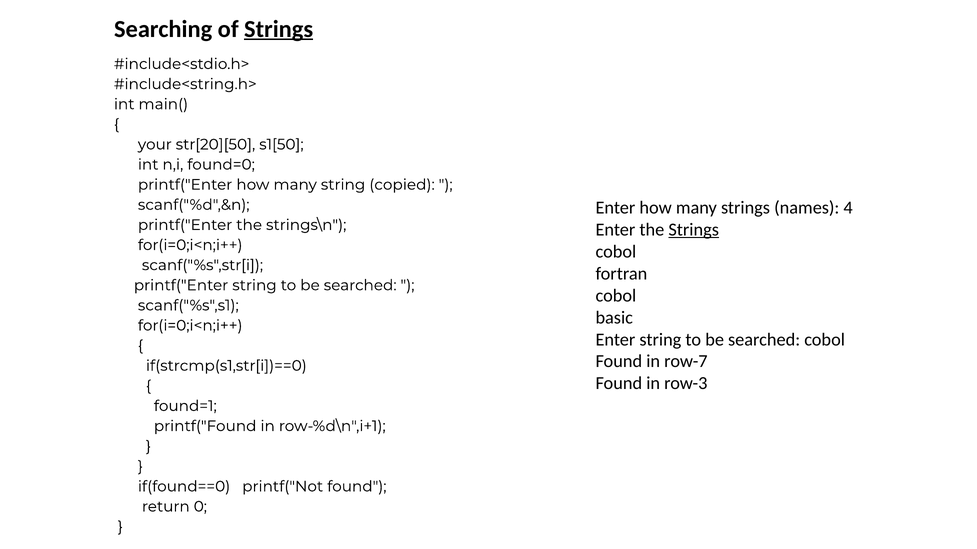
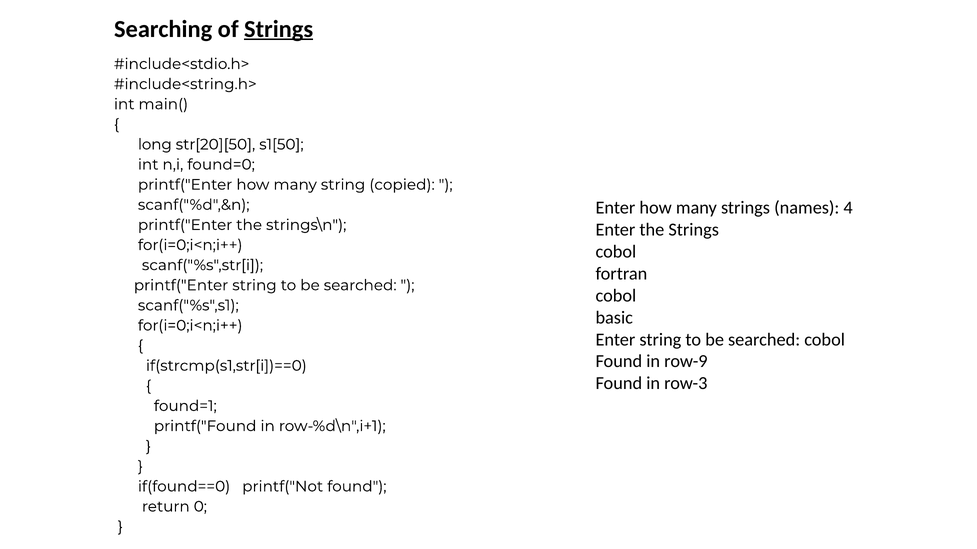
your: your -> long
Strings at (694, 230) underline: present -> none
row-7: row-7 -> row-9
